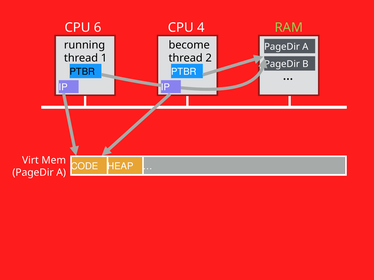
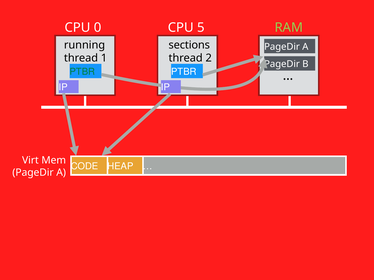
6: 6 -> 0
4: 4 -> 5
become: become -> sections
PTBR at (82, 72) colour: black -> green
